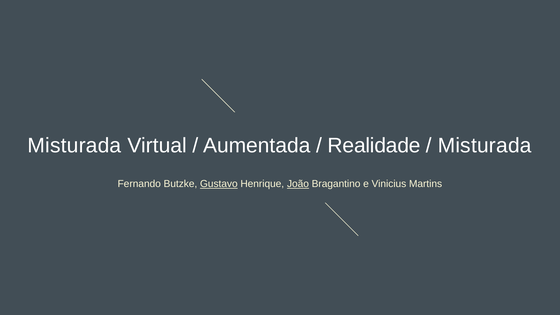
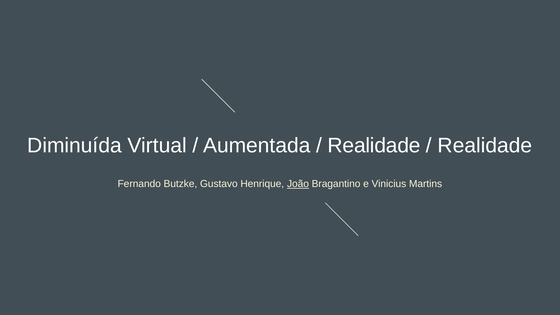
Misturada at (74, 146): Misturada -> Diminuída
Misturada at (485, 146): Misturada -> Realidade
Gustavo underline: present -> none
